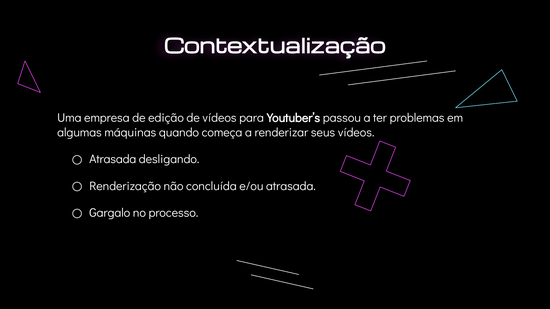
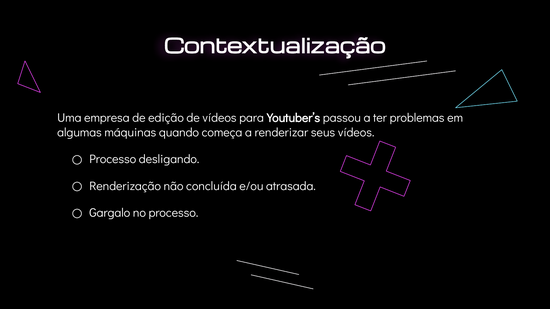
Atrasada at (113, 159): Atrasada -> Processo
